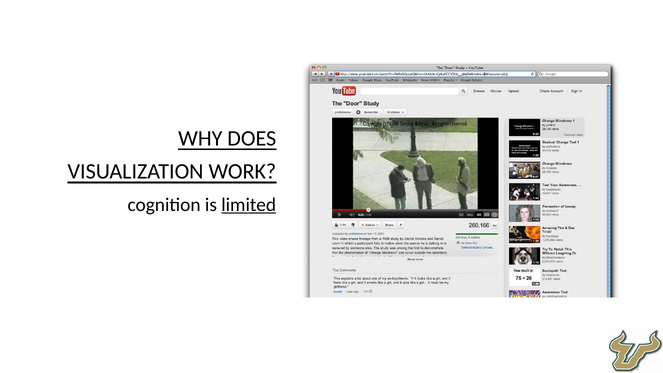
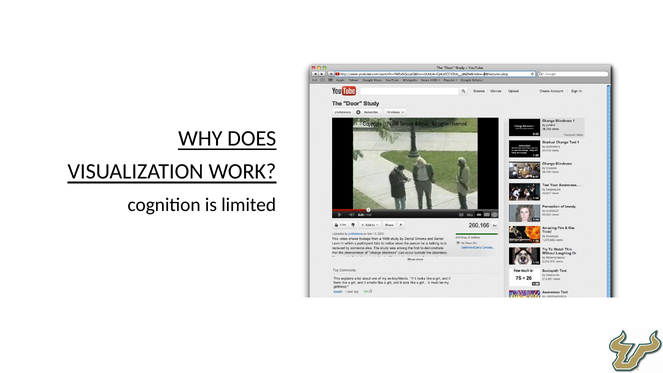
limited underline: present -> none
